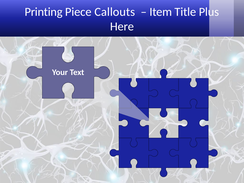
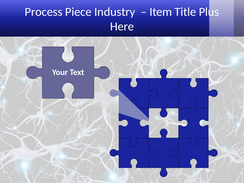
Printing: Printing -> Process
Callouts: Callouts -> Industry
